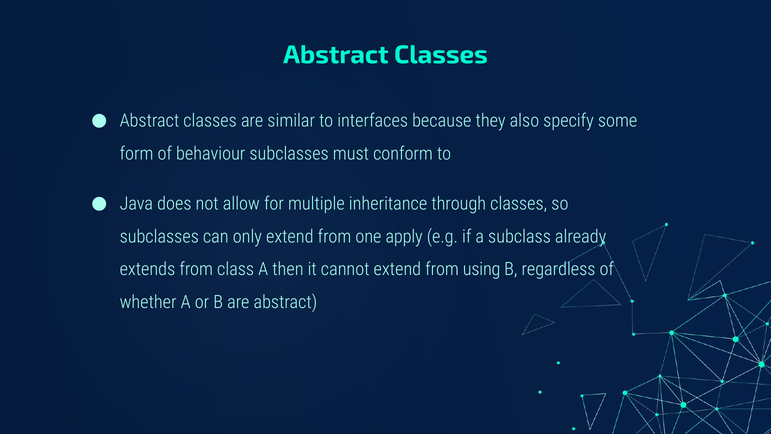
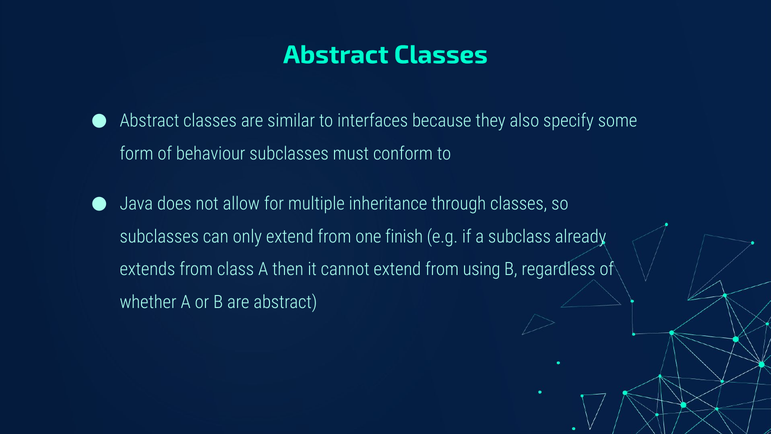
apply: apply -> finish
